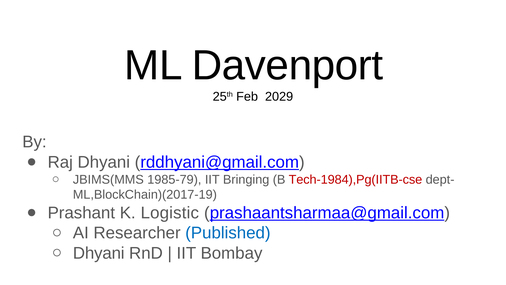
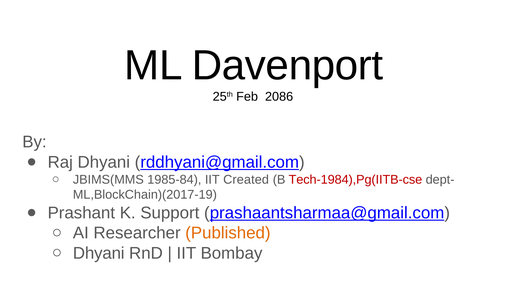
2029: 2029 -> 2086
1985-79: 1985-79 -> 1985-84
Bringing: Bringing -> Created
Logistic: Logistic -> Support
Published colour: blue -> orange
